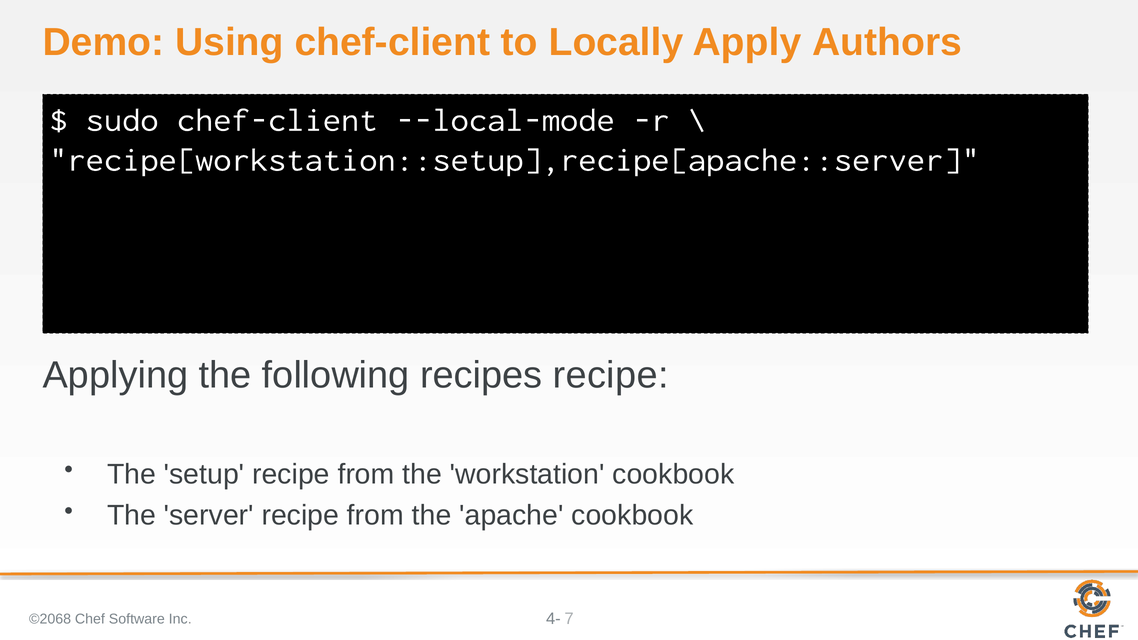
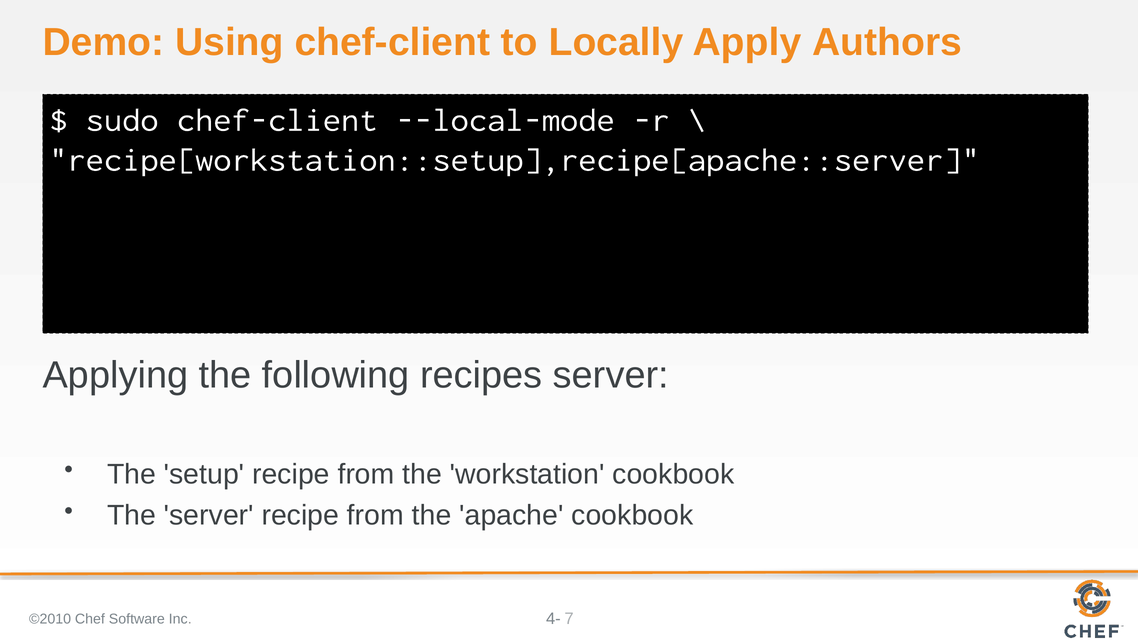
recipes recipe: recipe -> server
©2068: ©2068 -> ©2010
